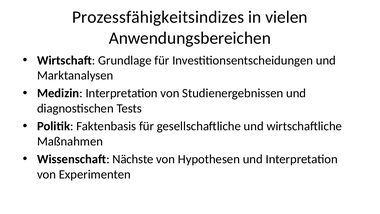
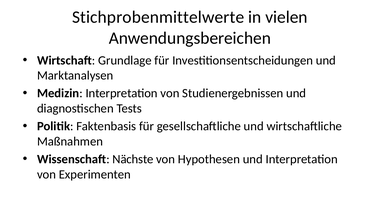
Prozessfähigkeitsindizes: Prozessfähigkeitsindizes -> Stichprobenmittelwerte
